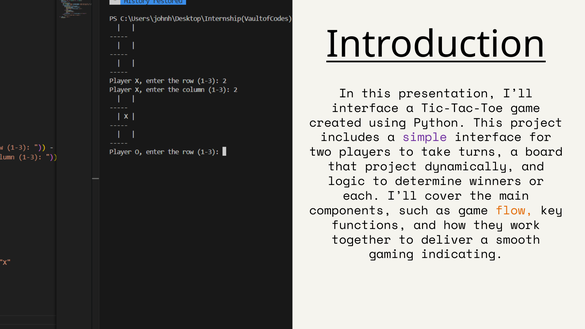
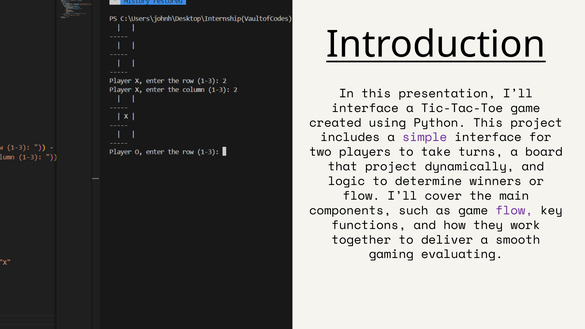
each at (361, 196): each -> flow
flow at (514, 210) colour: orange -> purple
indicating: indicating -> evaluating
